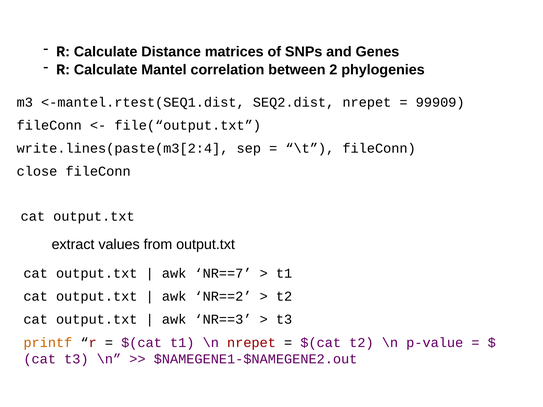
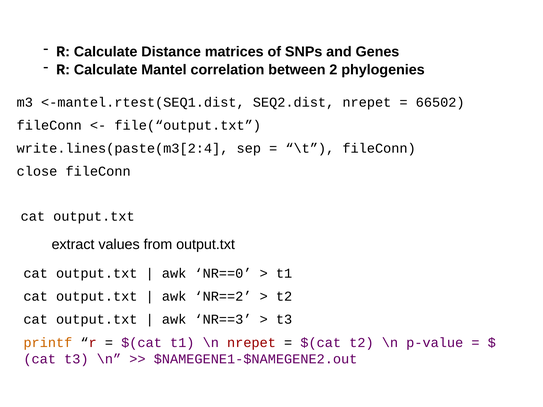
99909: 99909 -> 66502
NR==7: NR==7 -> NR==0
